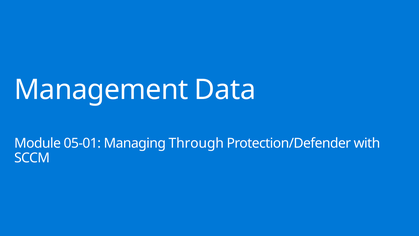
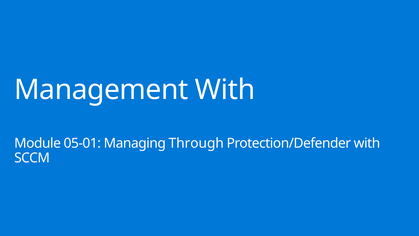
Management Data: Data -> With
